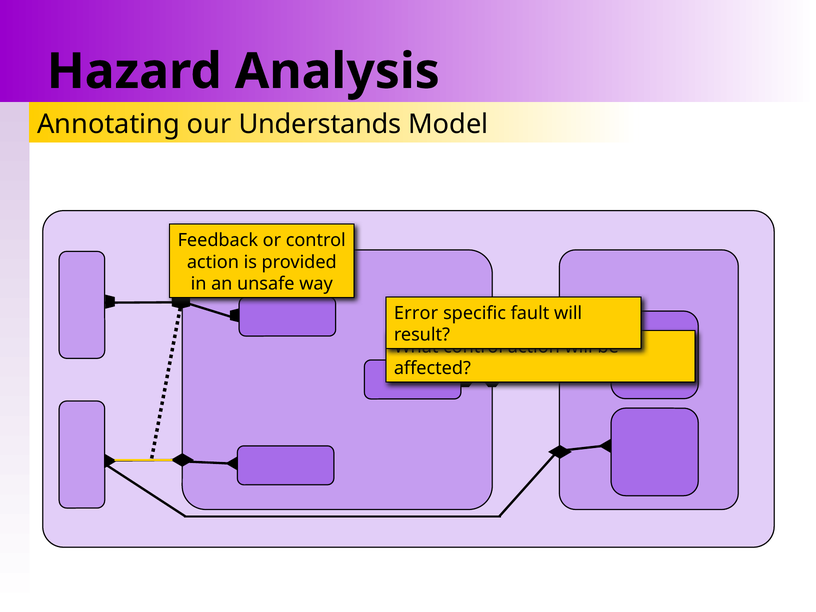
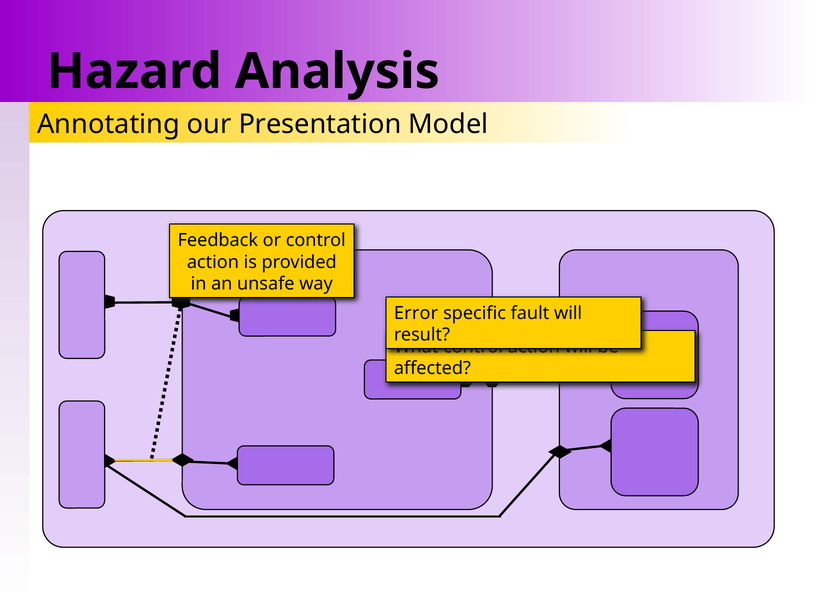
Understands: Understands -> Presentation
